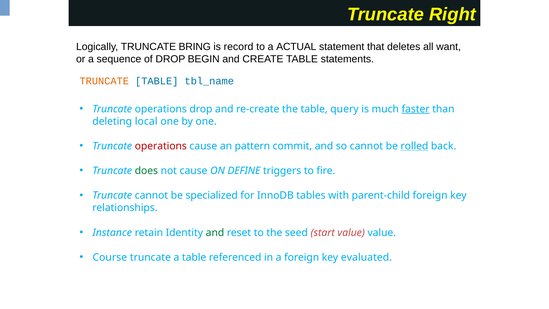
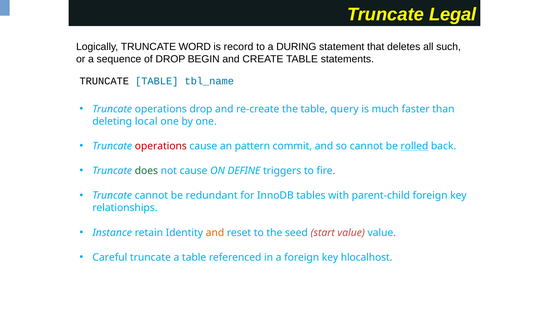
Right: Right -> Legal
BRING: BRING -> WORD
ACTUAL: ACTUAL -> DURING
want: want -> such
TRUNCATE at (104, 81) colour: orange -> black
faster underline: present -> none
specialized: specialized -> redundant
and at (215, 232) colour: green -> orange
Course: Course -> Careful
evaluated: evaluated -> hlocalhost
